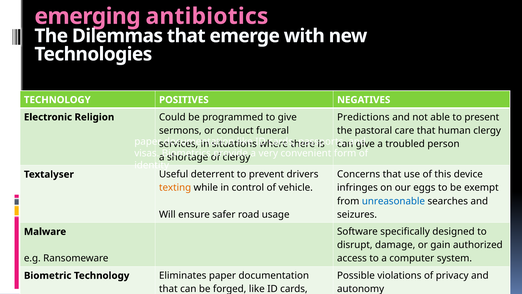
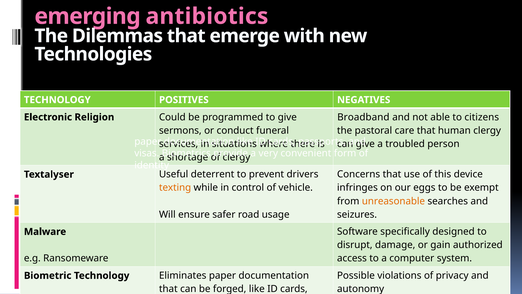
Predictions: Predictions -> Broadband
present: present -> citizens
unreasonable colour: blue -> orange
